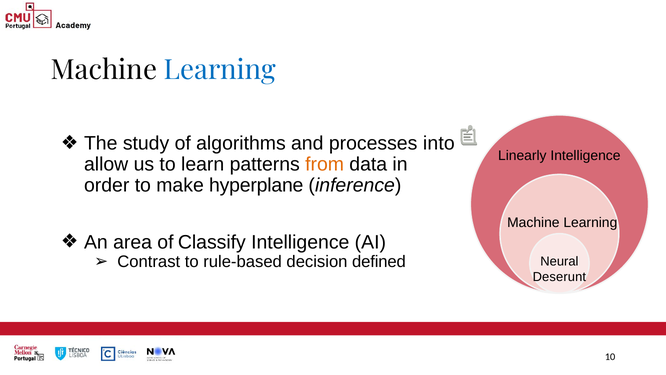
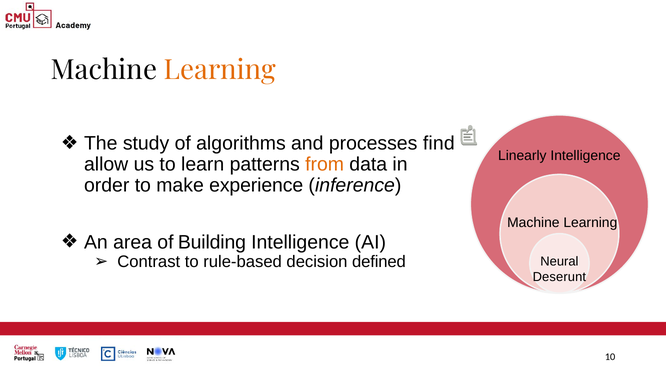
Learning at (220, 70) colour: blue -> orange
into: into -> find
hyperplane: hyperplane -> experience
Classify: Classify -> Building
